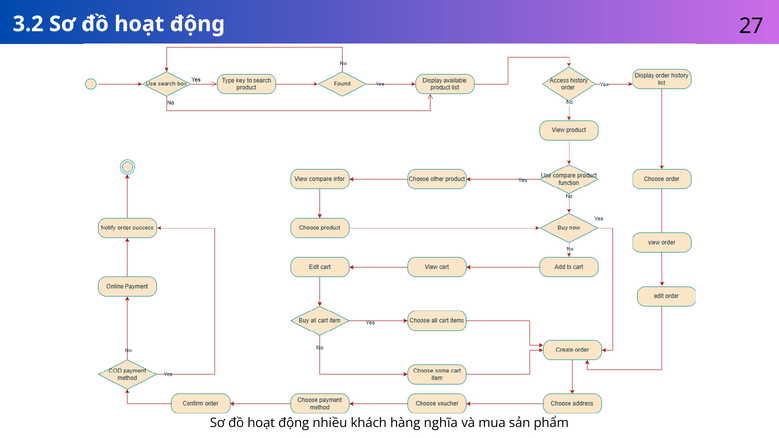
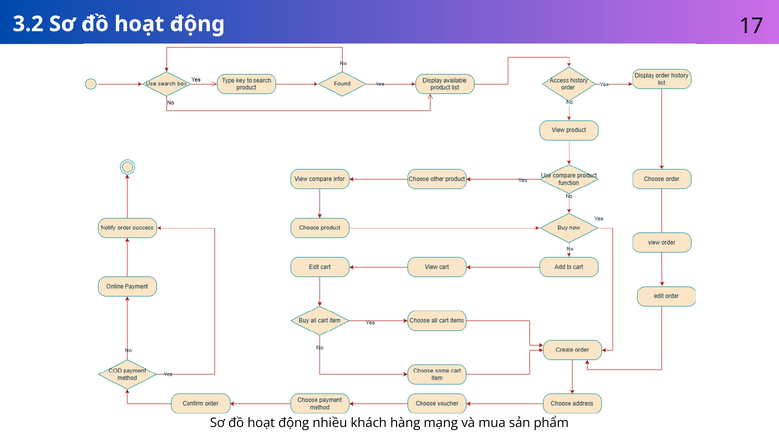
27: 27 -> 17
nghĩa: nghĩa -> mạng
